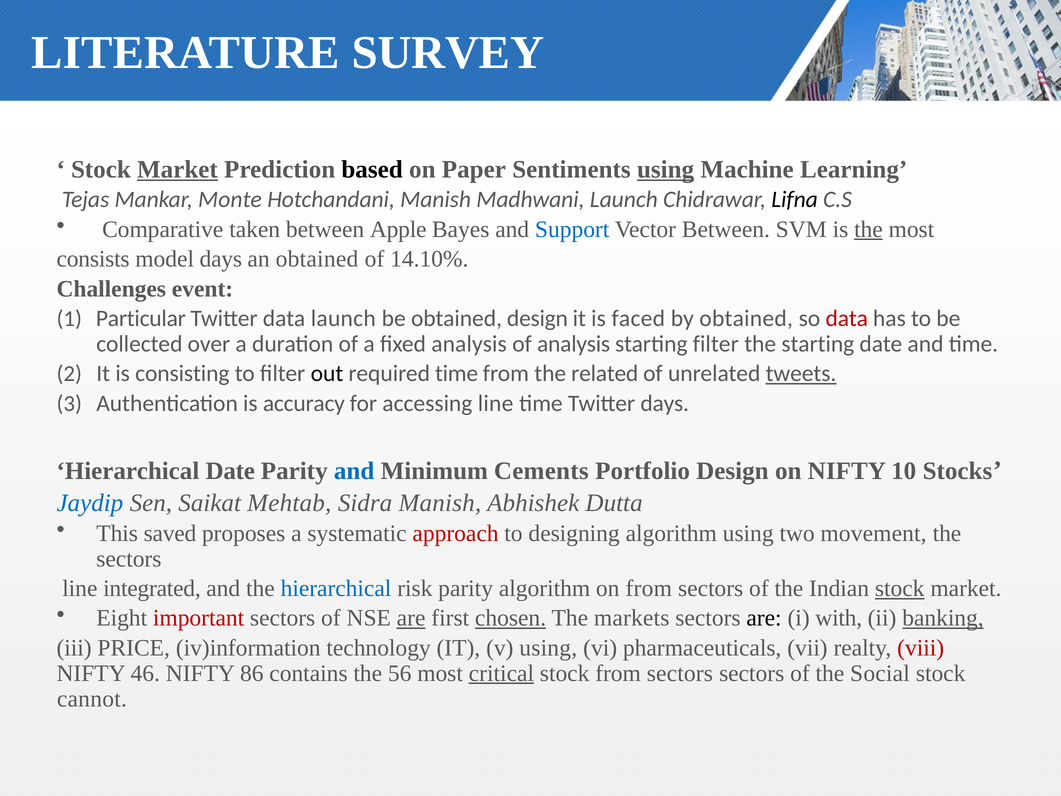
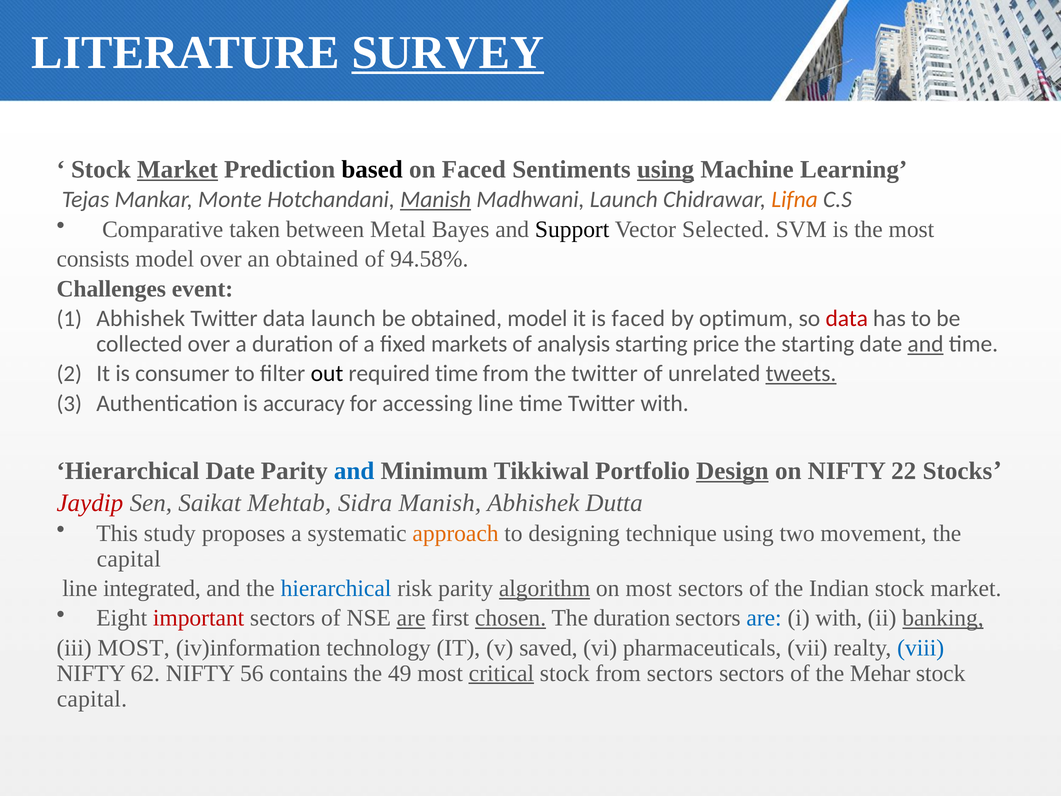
SURVEY underline: none -> present
on Paper: Paper -> Faced
Manish at (436, 200) underline: none -> present
Lifna colour: black -> orange
Apple: Apple -> Metal
Support colour: blue -> black
Vector Between: Between -> Selected
the at (868, 229) underline: present -> none
model days: days -> over
14.10%: 14.10% -> 94.58%
Particular at (141, 319): Particular -> Abhishek
obtained design: design -> model
by obtained: obtained -> optimum
fixed analysis: analysis -> markets
starting filter: filter -> price
and at (925, 344) underline: none -> present
consisting: consisting -> consumer
the related: related -> twitter
Twitter days: days -> with
Cements: Cements -> Tikkiwal
Design at (732, 471) underline: none -> present
10: 10 -> 22
Jaydip colour: blue -> red
saved: saved -> study
approach colour: red -> orange
designing algorithm: algorithm -> technique
sectors at (129, 559): sectors -> capital
algorithm at (545, 588) underline: none -> present
on from: from -> most
stock at (900, 588) underline: present -> none
The markets: markets -> duration
are at (764, 618) colour: black -> blue
iii PRICE: PRICE -> MOST
v using: using -> saved
viii colour: red -> blue
46: 46 -> 62
86: 86 -> 56
56: 56 -> 49
Social: Social -> Mehar
cannot at (92, 699): cannot -> capital
